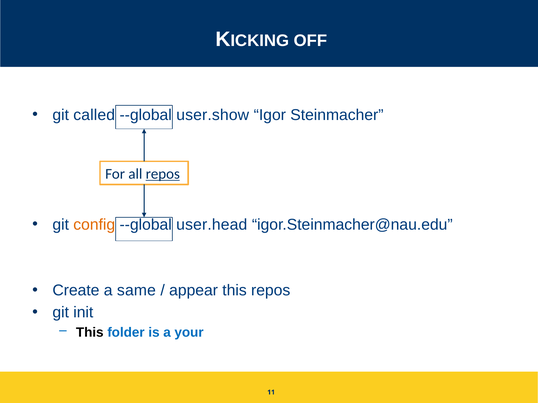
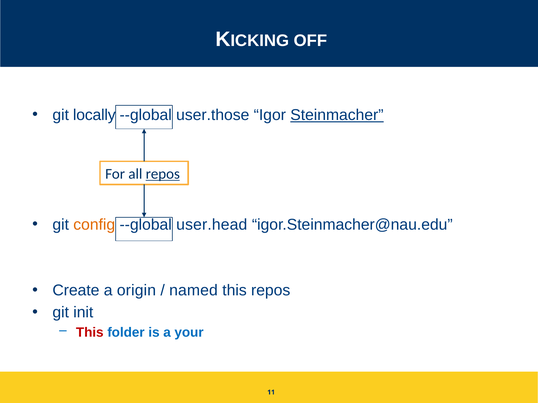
called: called -> locally
user.show: user.show -> user.those
Steinmacher underline: none -> present
same: same -> origin
appear: appear -> named
This at (90, 333) colour: black -> red
